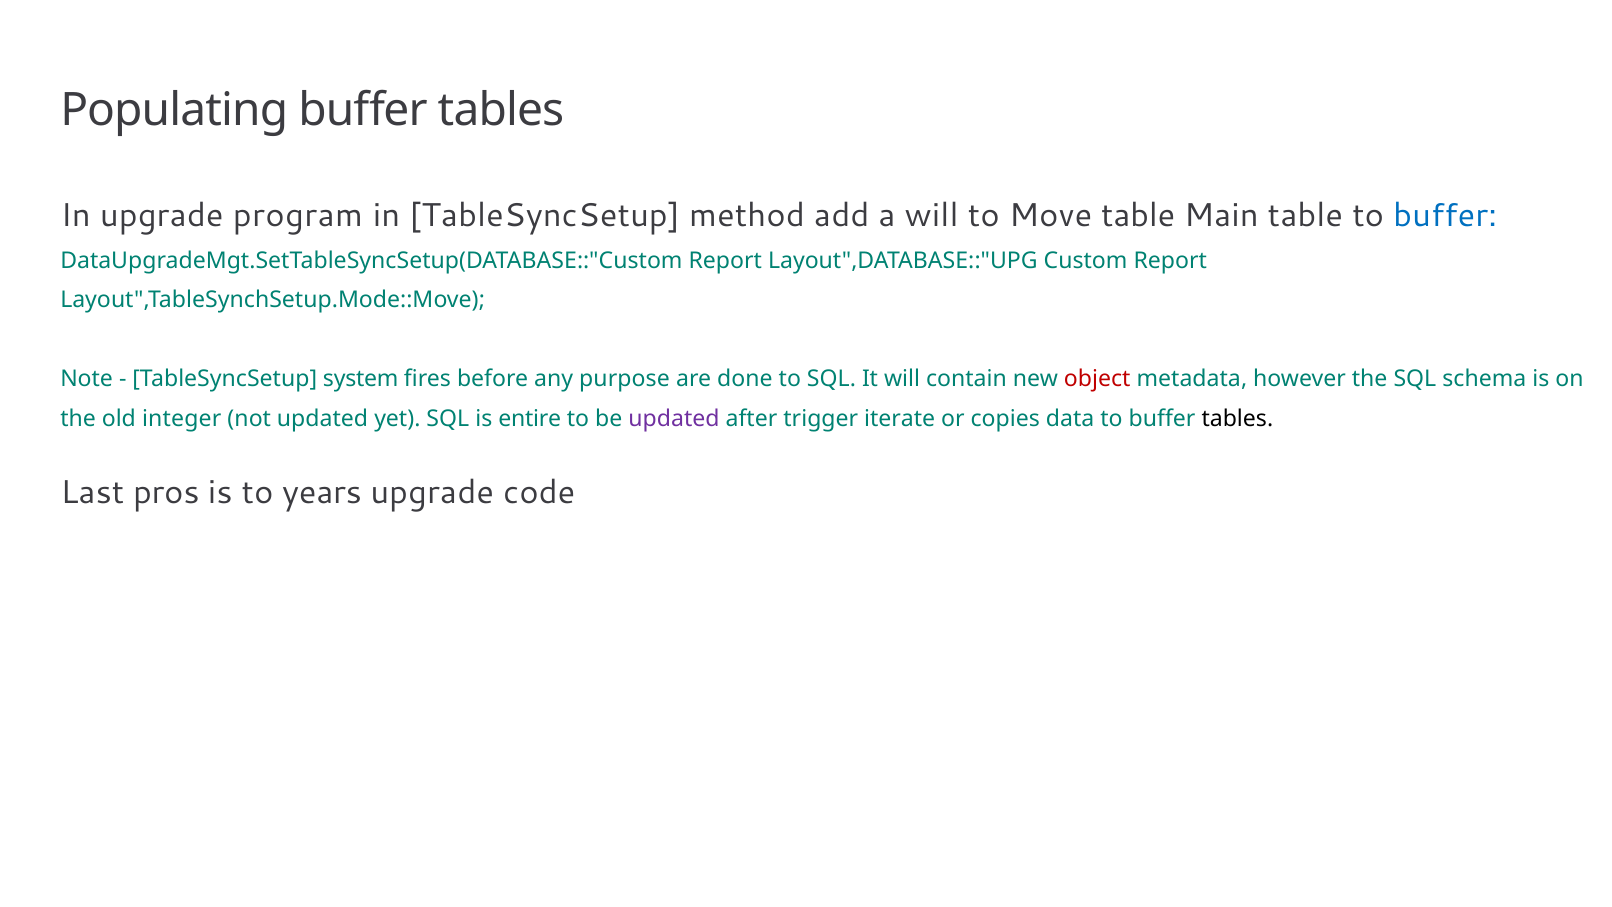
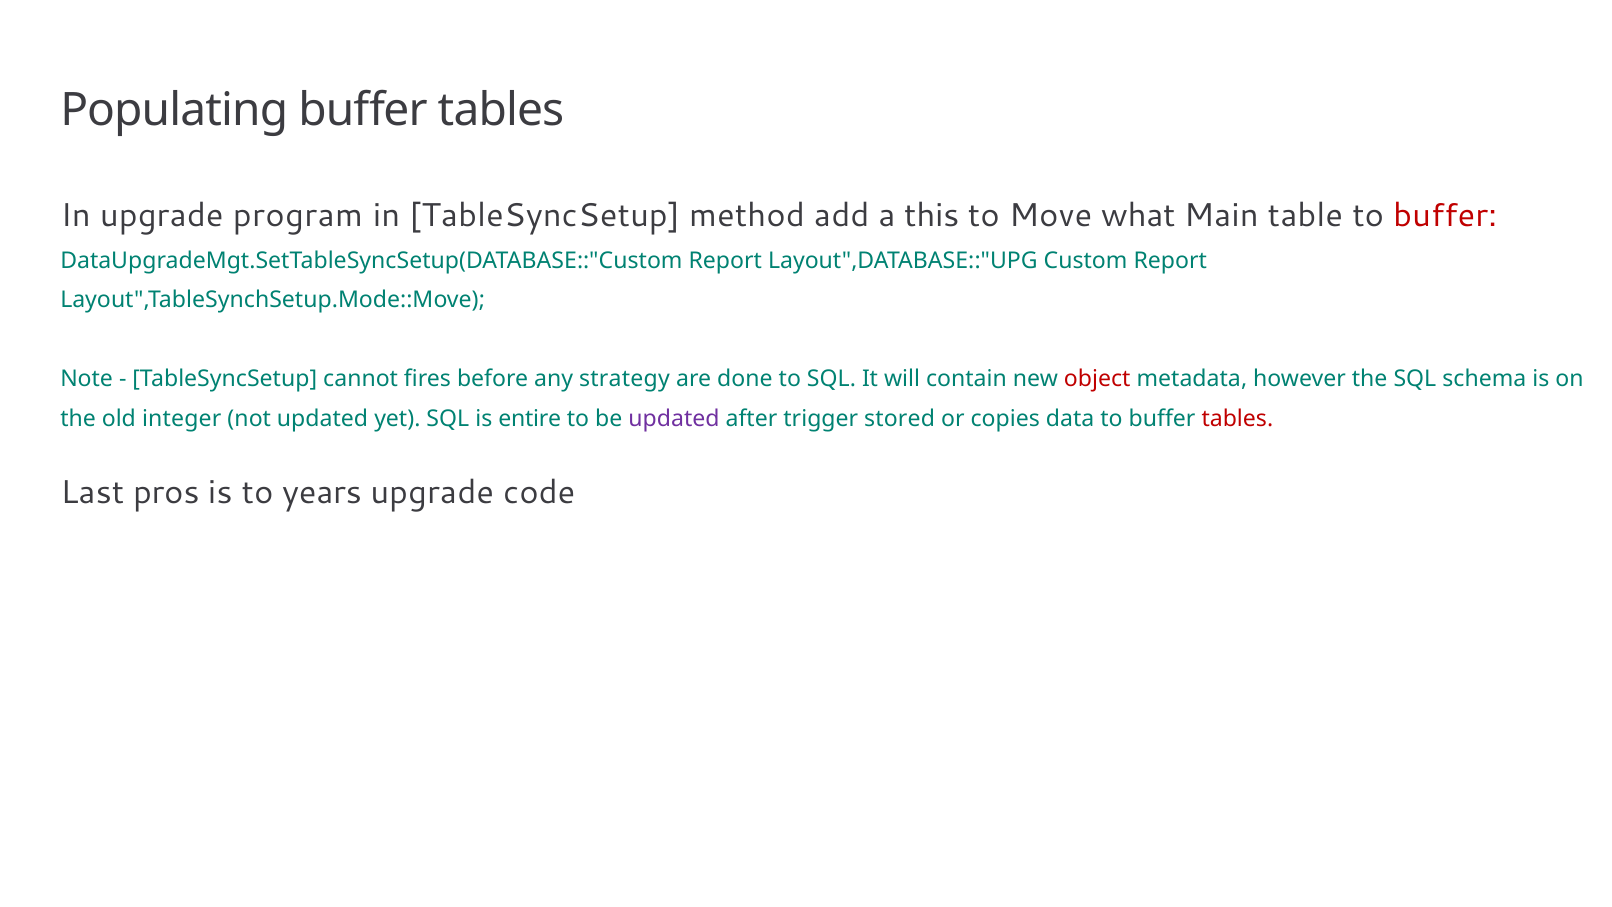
a will: will -> this
Move table: table -> what
buffer at (1445, 216) colour: blue -> red
system: system -> cannot
purpose: purpose -> strategy
iterate: iterate -> stored
tables at (1237, 418) colour: black -> red
